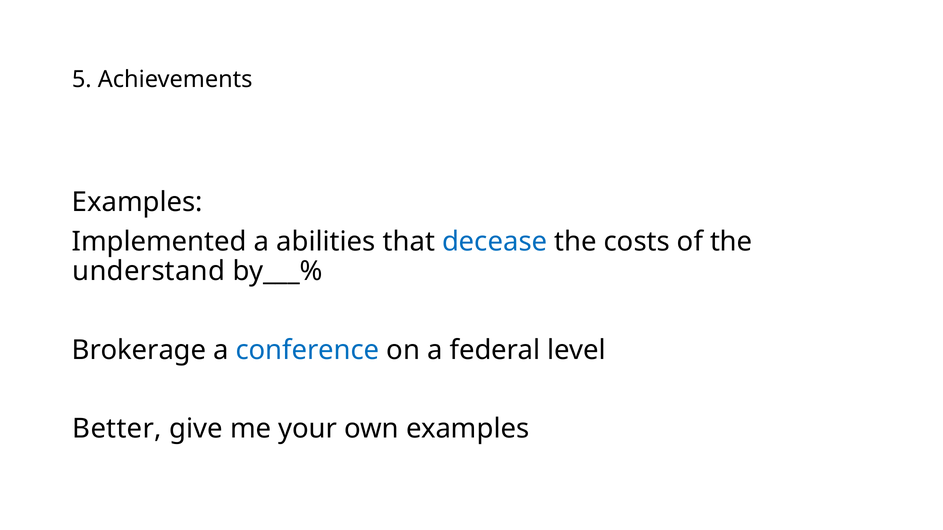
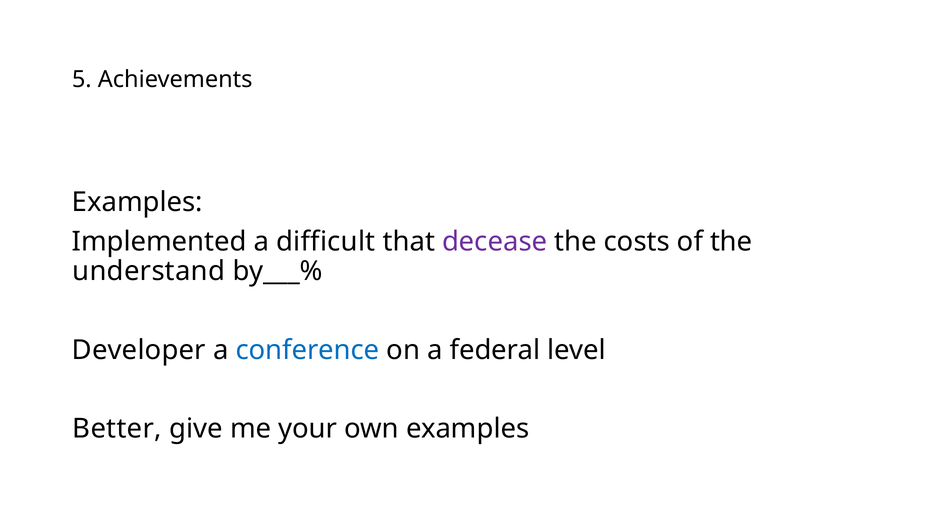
abilities: abilities -> difficult
decease colour: blue -> purple
Brokerage: Brokerage -> Developer
